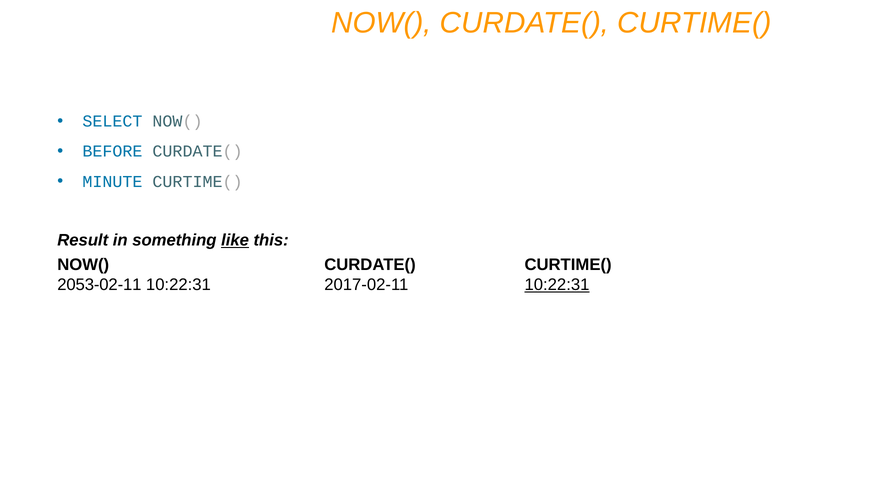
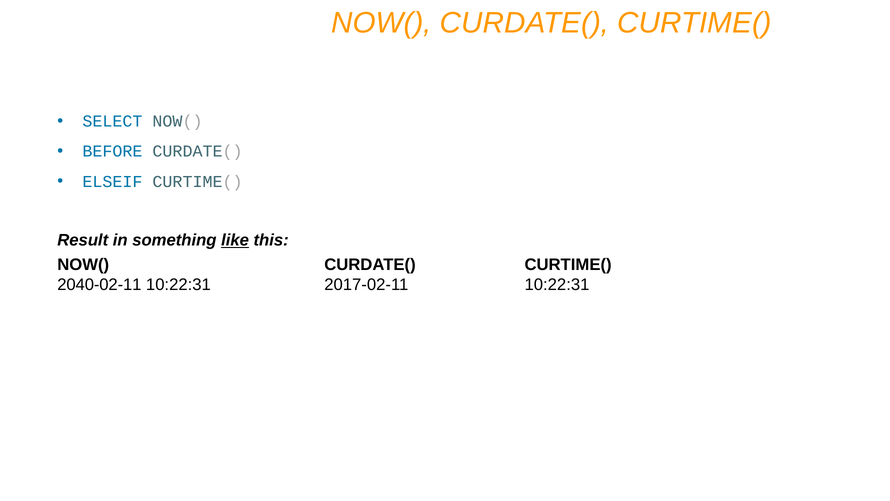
MINUTE: MINUTE -> ELSEIF
2053-02-11: 2053-02-11 -> 2040-02-11
10:22:31 at (557, 285) underline: present -> none
